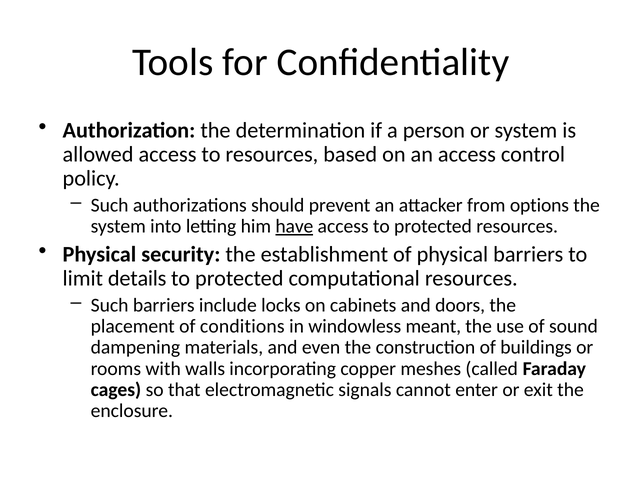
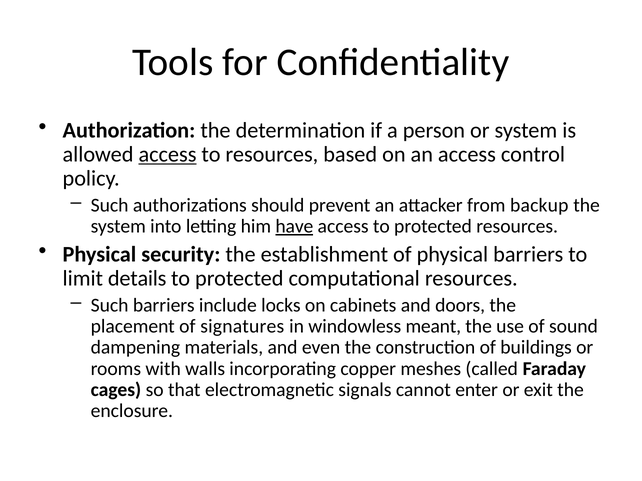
access at (168, 155) underline: none -> present
options: options -> backup
conditions: conditions -> signatures
